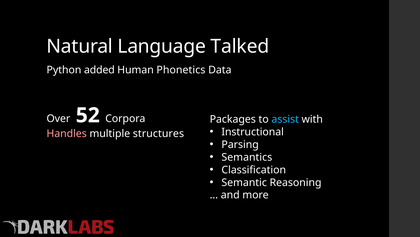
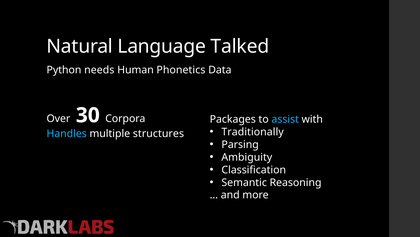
added: added -> needs
52: 52 -> 30
Instructional: Instructional -> Traditionally
Handles colour: pink -> light blue
Semantics: Semantics -> Ambiguity
